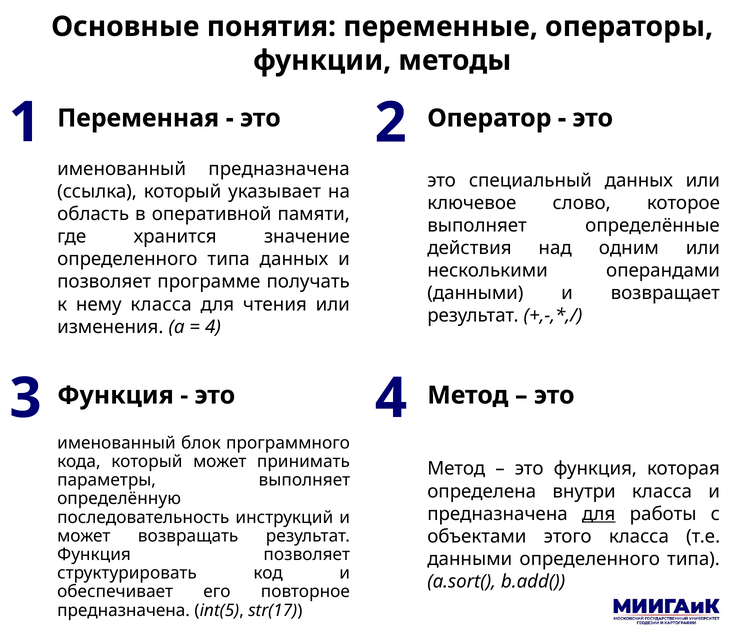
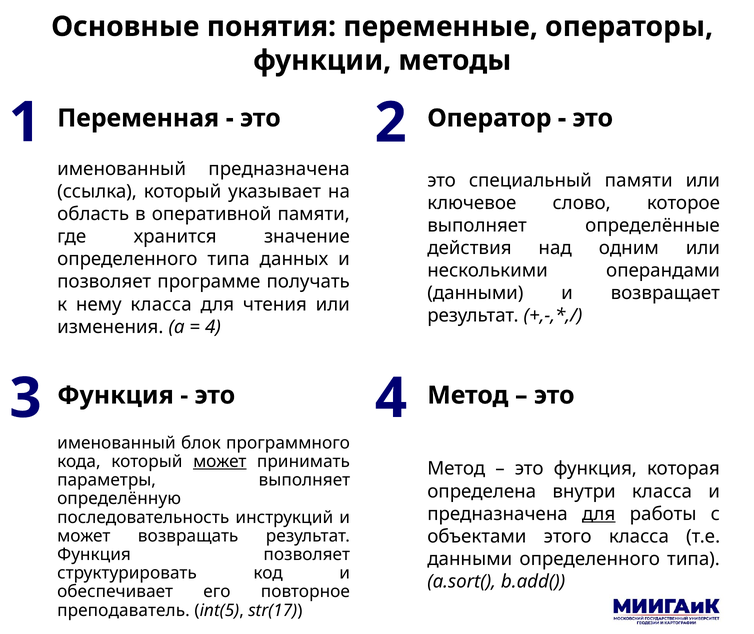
специальный данных: данных -> памяти
может at (220, 461) underline: none -> present
предназначена at (124, 610): предназначена -> преподаватель
